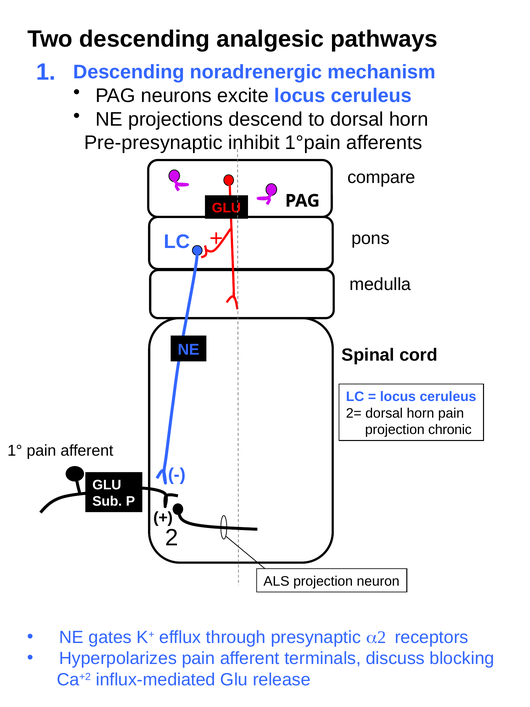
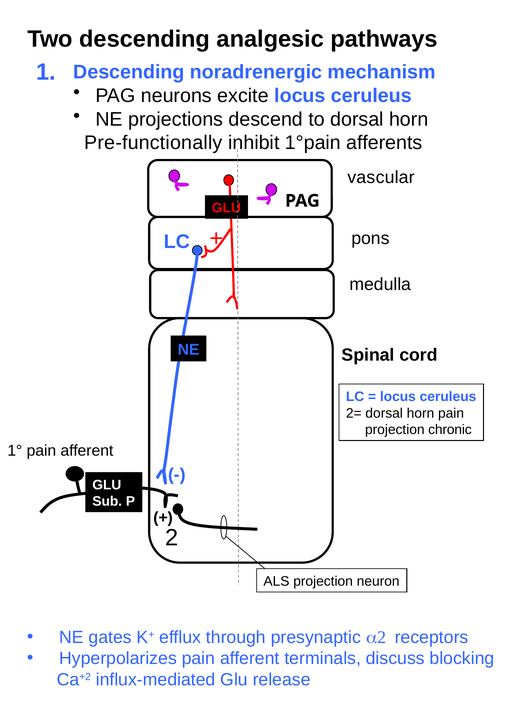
Pre-presynaptic: Pre-presynaptic -> Pre-functionally
compare: compare -> vascular
